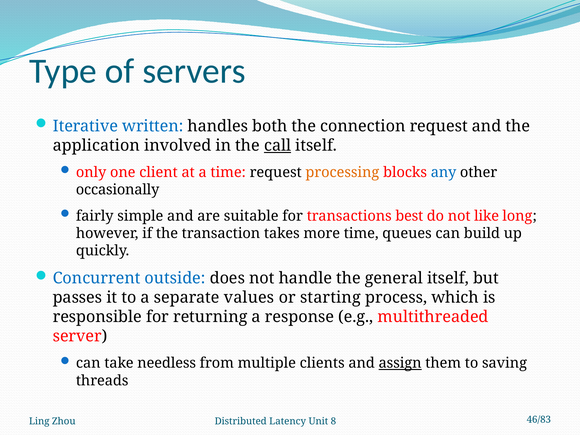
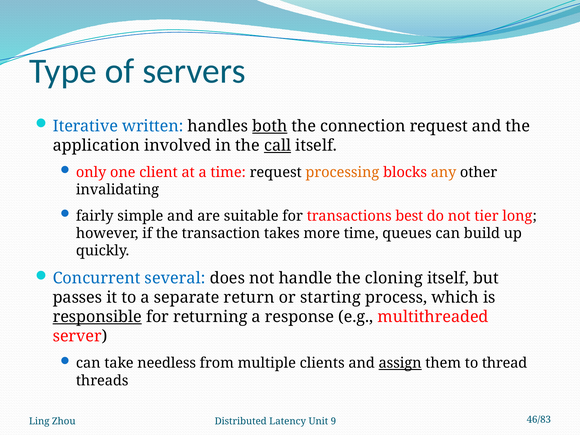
both underline: none -> present
any colour: blue -> orange
occasionally: occasionally -> invalidating
like: like -> tier
outside: outside -> several
general: general -> cloning
values: values -> return
responsible underline: none -> present
saving: saving -> thread
8: 8 -> 9
